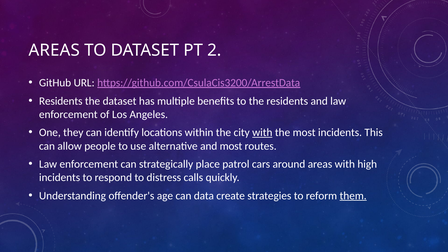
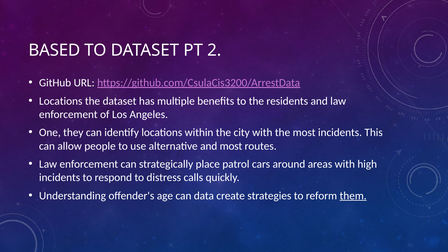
AREAS at (54, 50): AREAS -> BASED
Residents at (61, 101): Residents -> Locations
with at (262, 133) underline: present -> none
